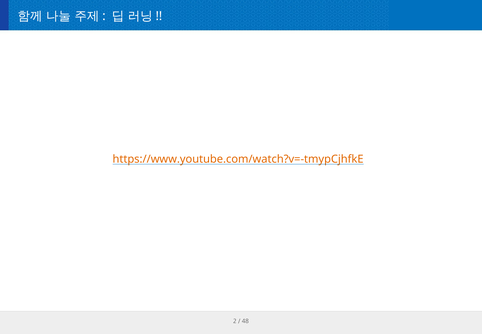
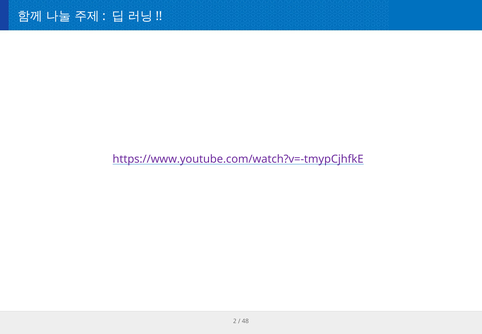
https://www.youtube.com/watch?v=-tmypCjhfkE colour: orange -> purple
